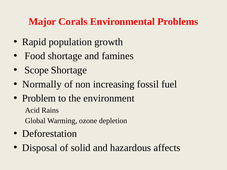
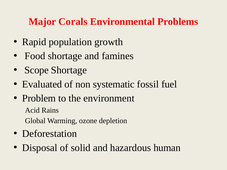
Normally: Normally -> Evaluated
increasing: increasing -> systematic
affects: affects -> human
